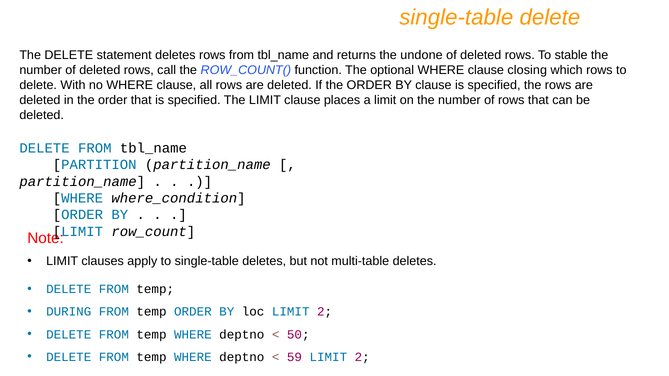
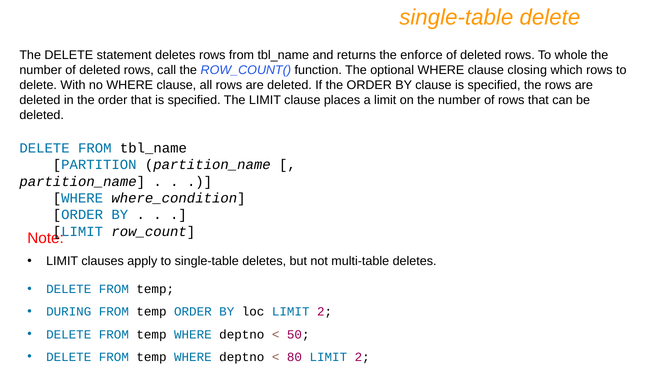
undone: undone -> enforce
stable: stable -> whole
59: 59 -> 80
